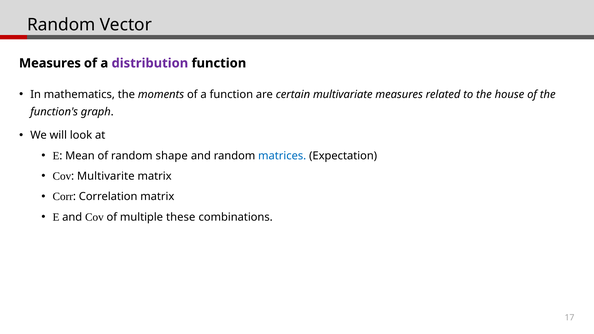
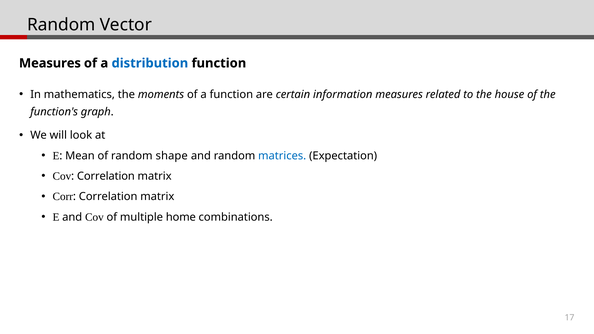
distribution colour: purple -> blue
multivariate: multivariate -> information
Multivarite at (106, 176): Multivarite -> Correlation
these: these -> home
